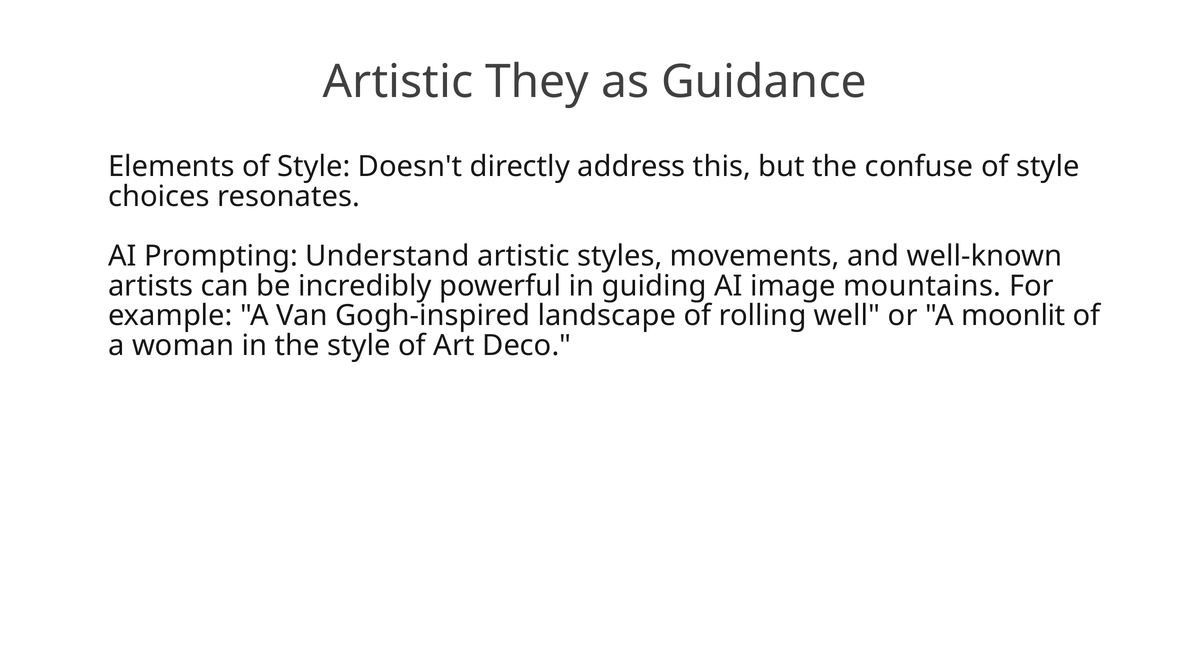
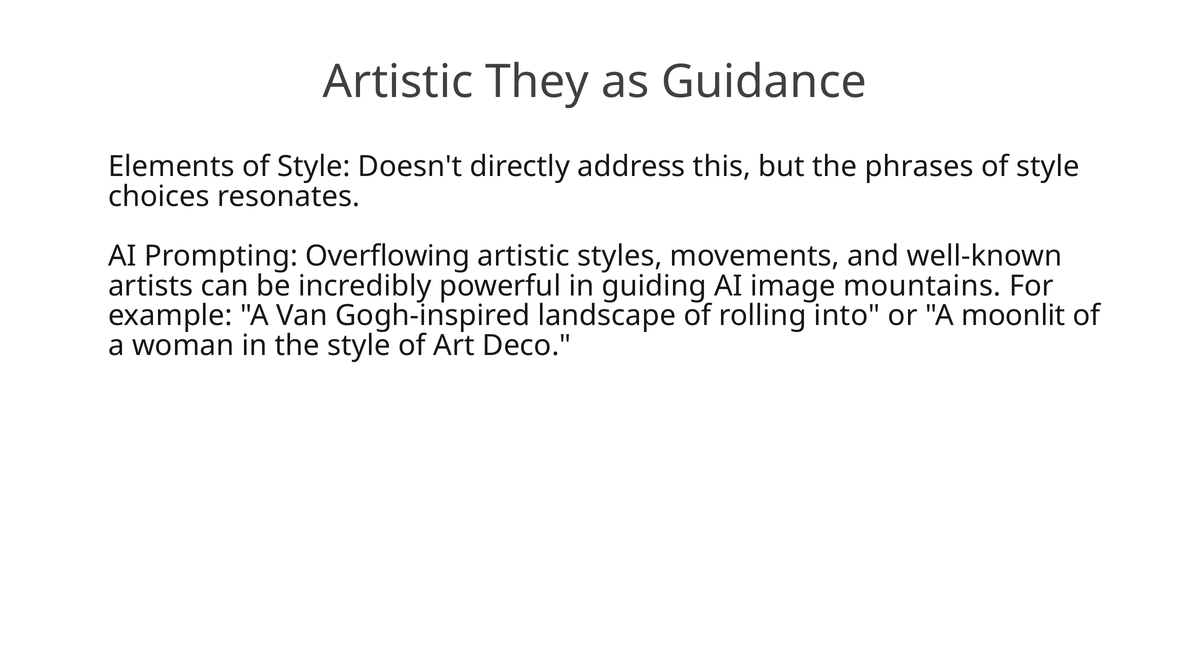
confuse: confuse -> phrases
Understand: Understand -> Overflowing
well: well -> into
